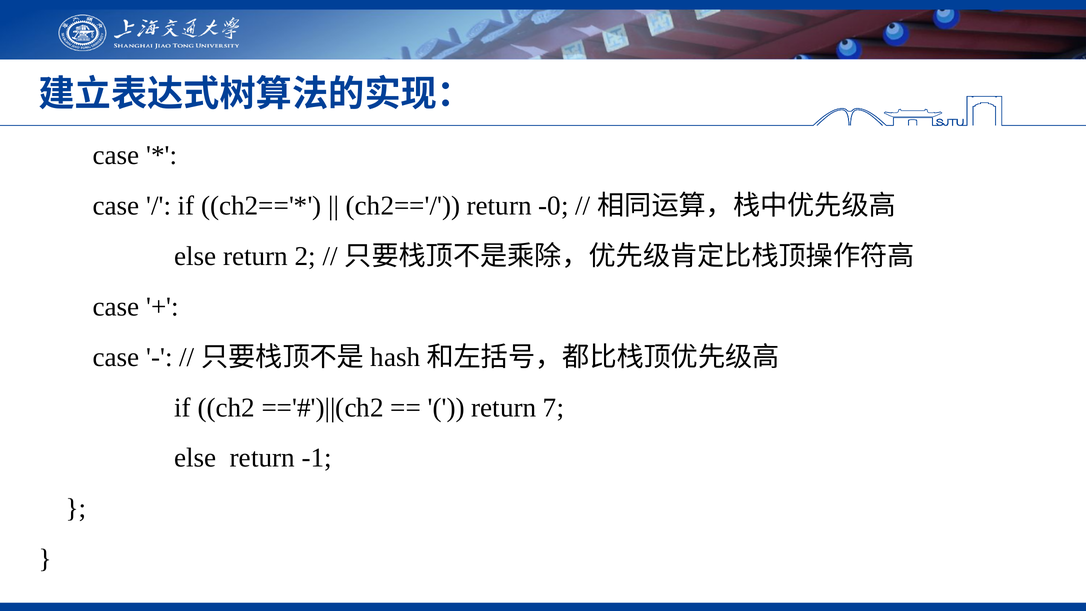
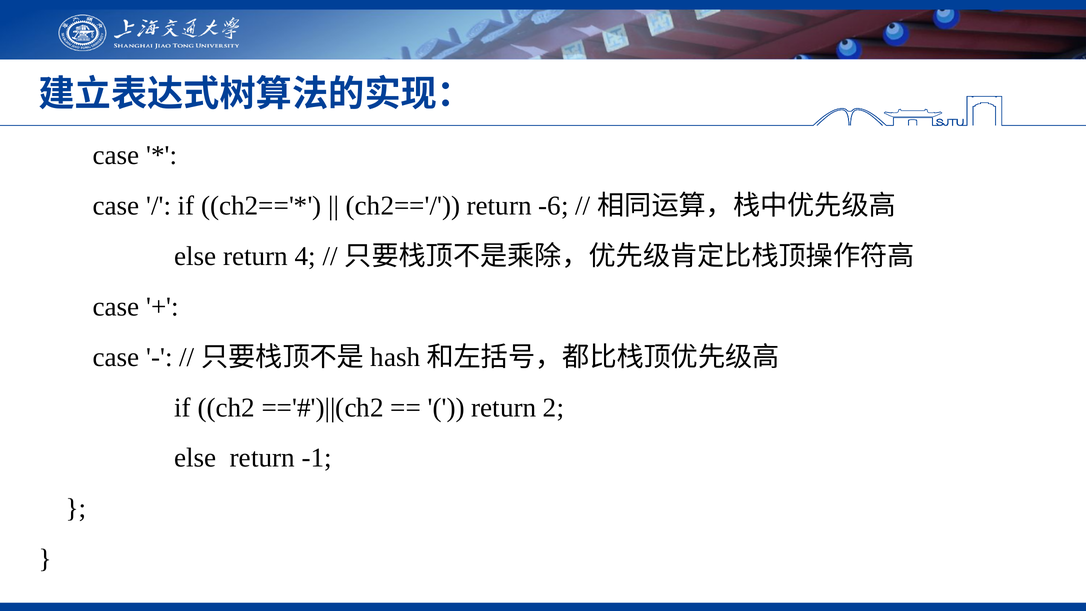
-0: -0 -> -6
2: 2 -> 4
7: 7 -> 2
